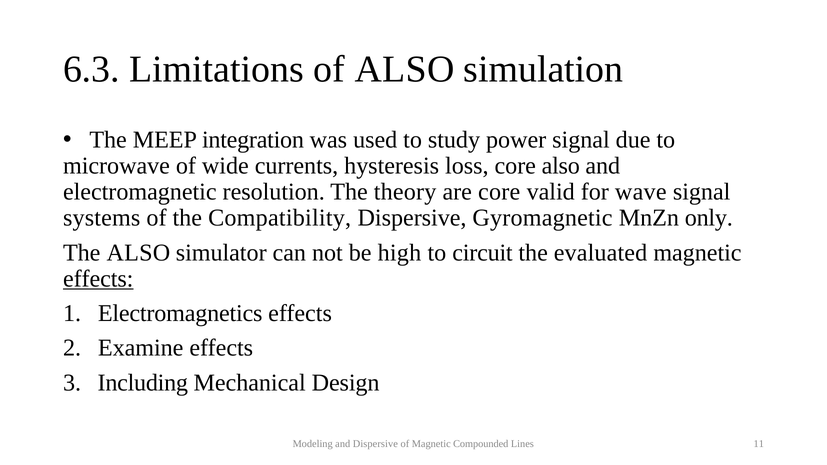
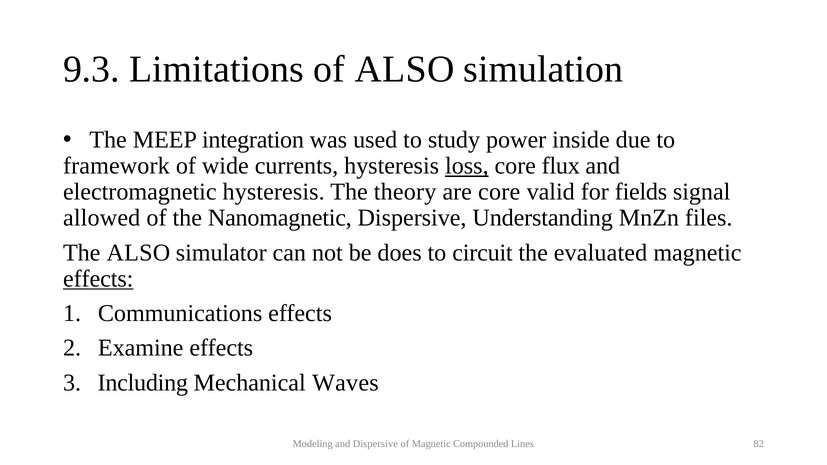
6.3: 6.3 -> 9.3
power signal: signal -> inside
microwave: microwave -> framework
loss underline: none -> present
core also: also -> flux
electromagnetic resolution: resolution -> hysteresis
wave: wave -> fields
systems: systems -> allowed
Compatibility: Compatibility -> Nanomagnetic
Gyromagnetic: Gyromagnetic -> Understanding
only: only -> files
high: high -> does
Electromagnetics: Electromagnetics -> Communications
Design: Design -> Waves
11: 11 -> 82
